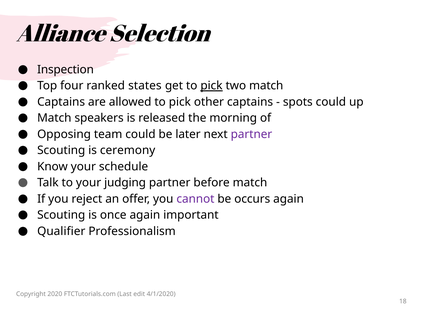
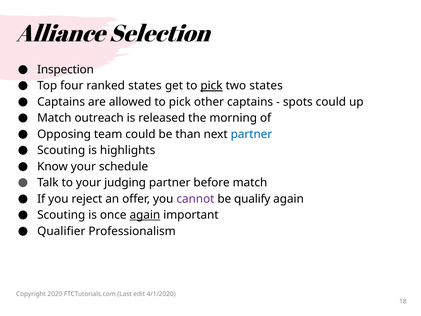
two match: match -> states
speakers: speakers -> outreach
later: later -> than
partner at (251, 134) colour: purple -> blue
ceremony: ceremony -> highlights
occurs: occurs -> qualify
again at (145, 215) underline: none -> present
